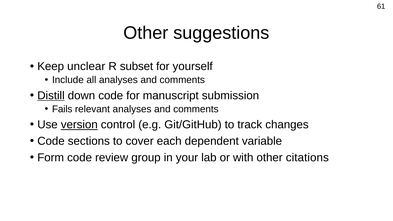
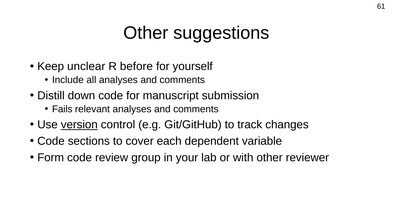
subset: subset -> before
Distill underline: present -> none
citations: citations -> reviewer
